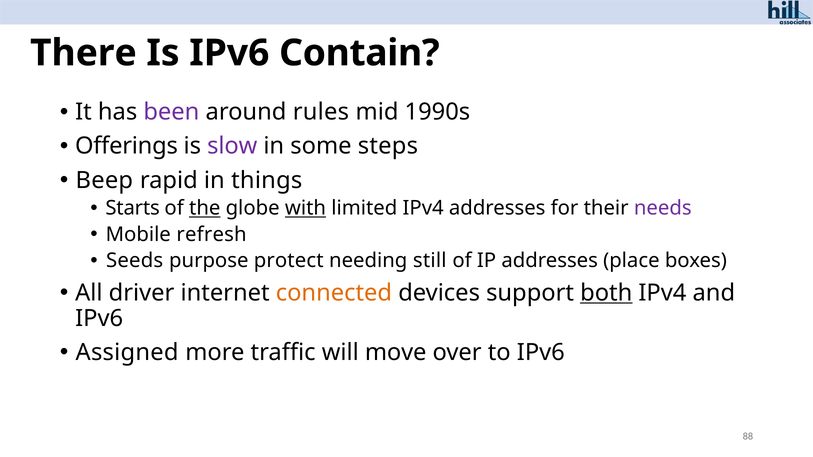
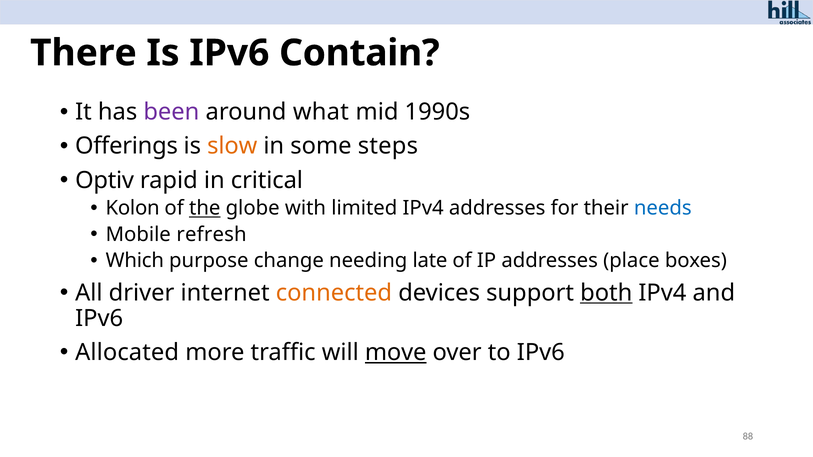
rules: rules -> what
slow colour: purple -> orange
Beep: Beep -> Optiv
things: things -> critical
Starts: Starts -> Kolon
with underline: present -> none
needs colour: purple -> blue
Seeds: Seeds -> Which
protect: protect -> change
still: still -> late
Assigned: Assigned -> Allocated
move underline: none -> present
